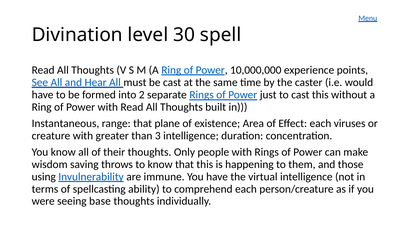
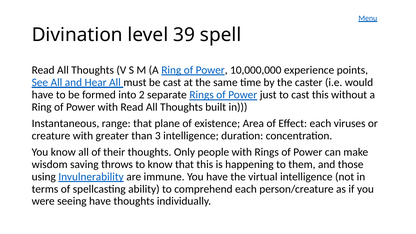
30: 30 -> 39
seeing base: base -> have
